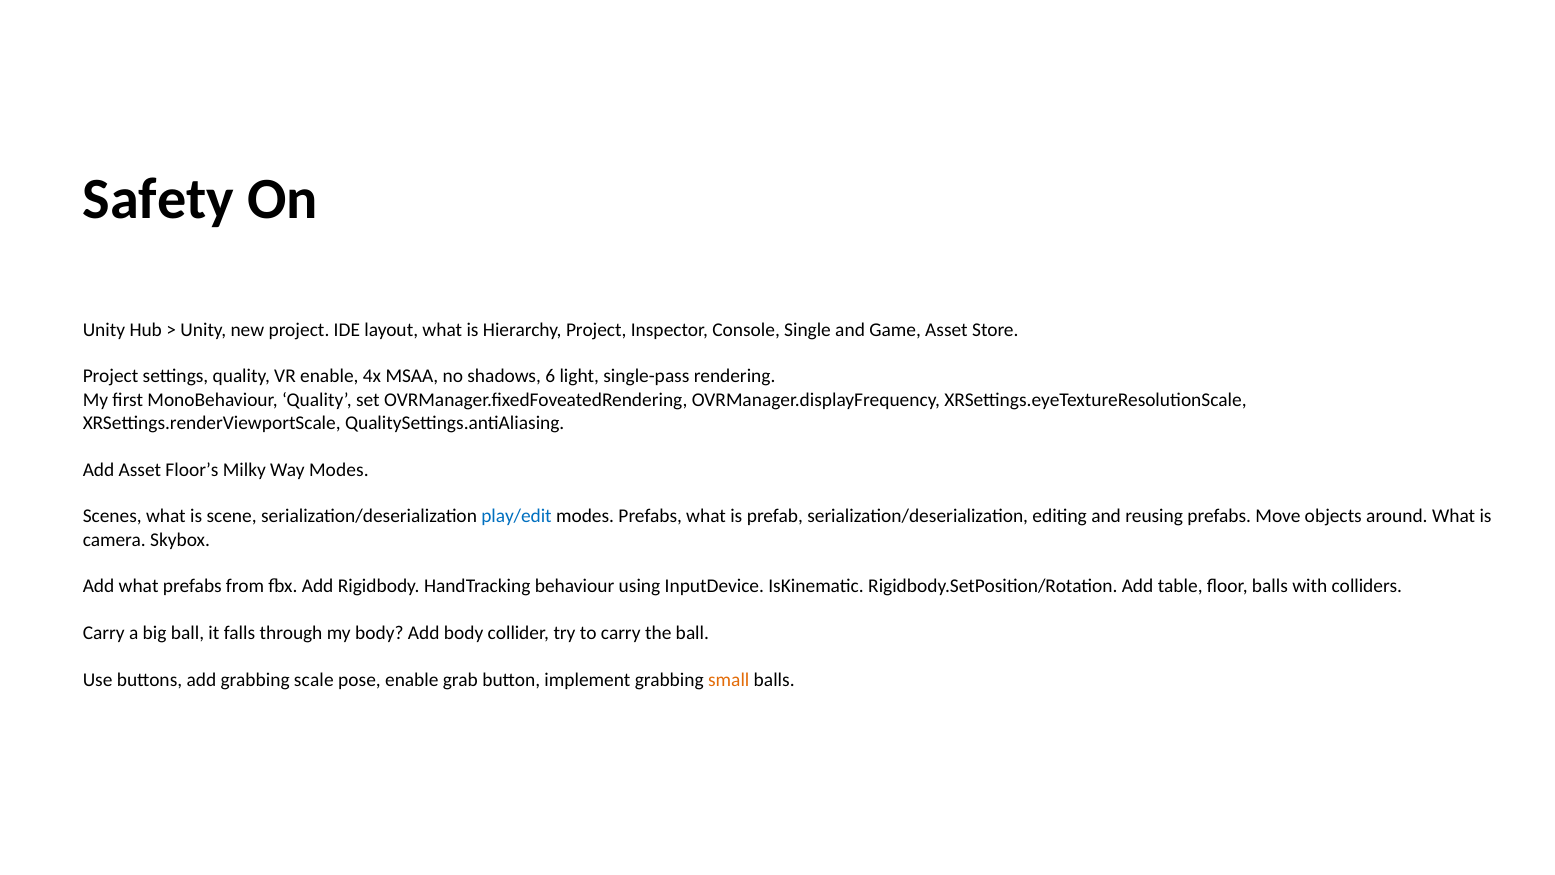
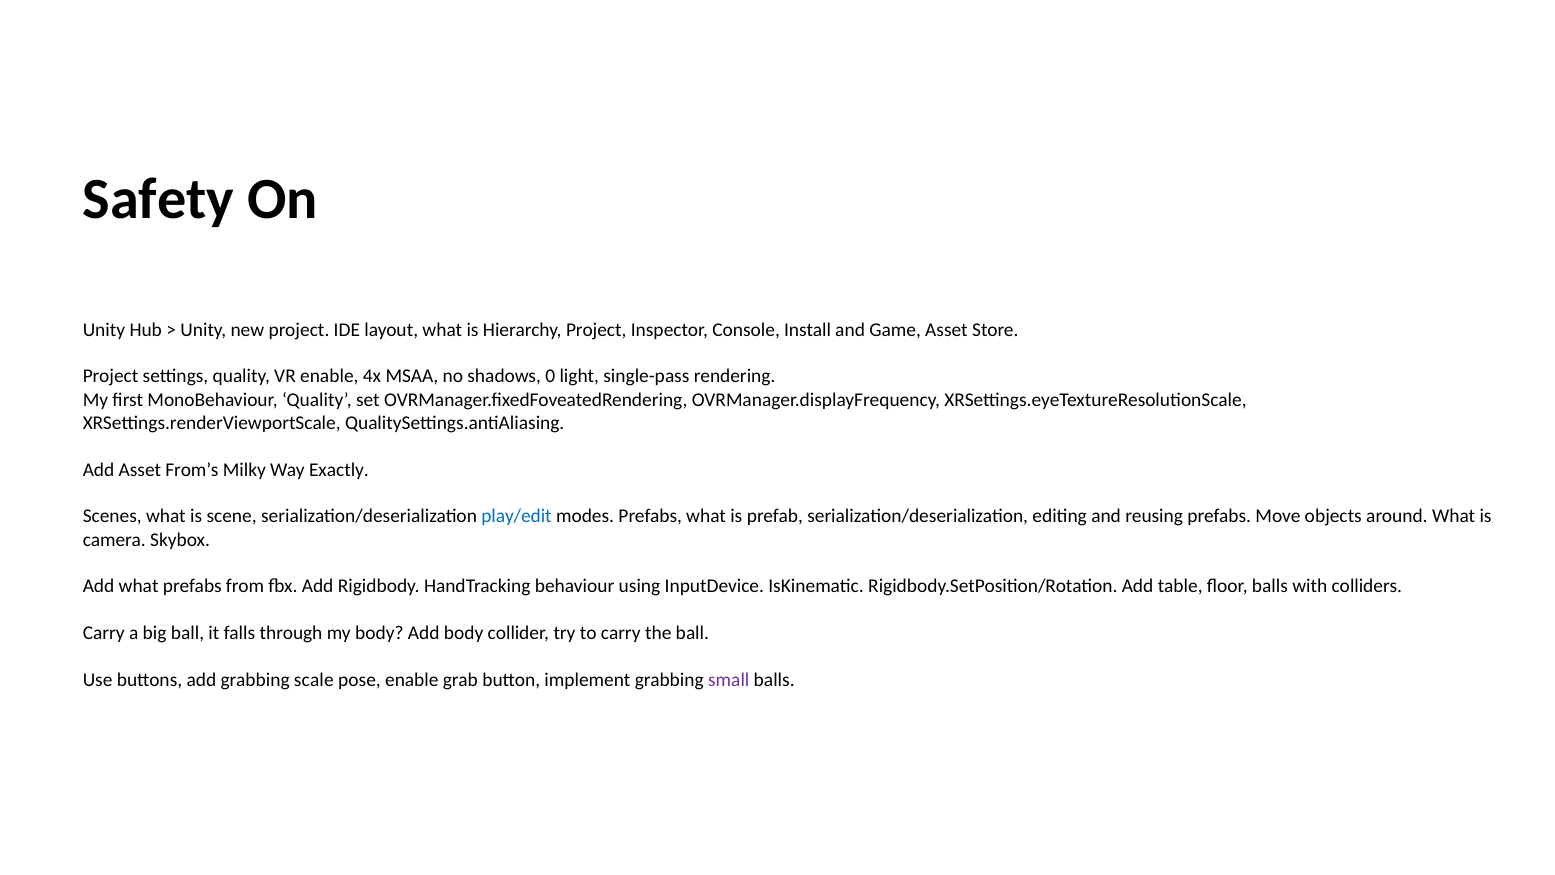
Single: Single -> Install
6: 6 -> 0
Floor’s: Floor’s -> From’s
Way Modes: Modes -> Exactly
small colour: orange -> purple
